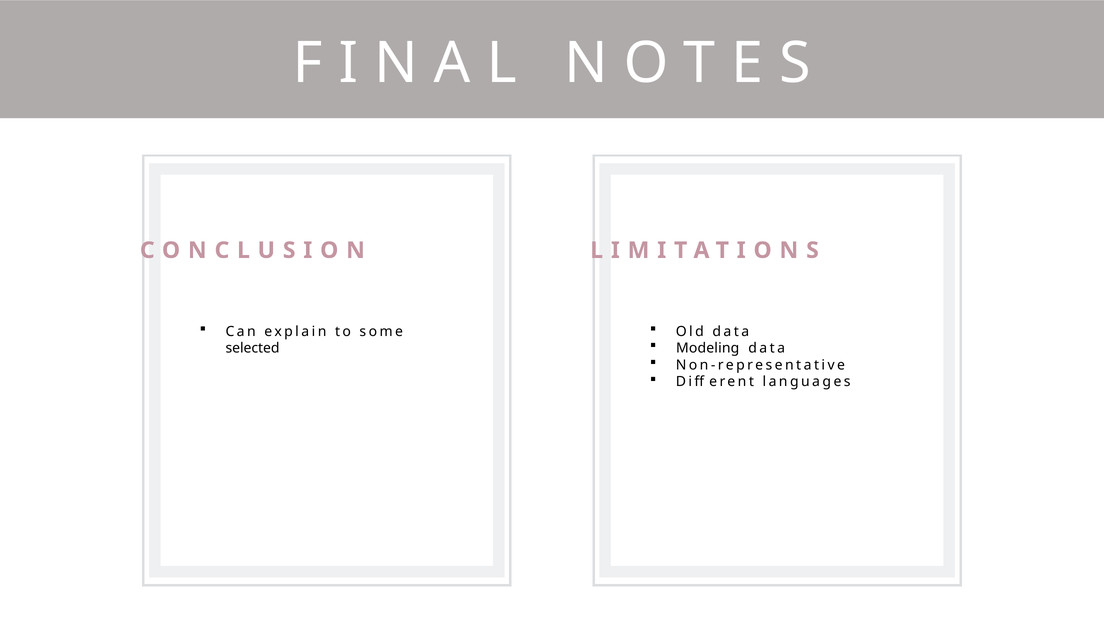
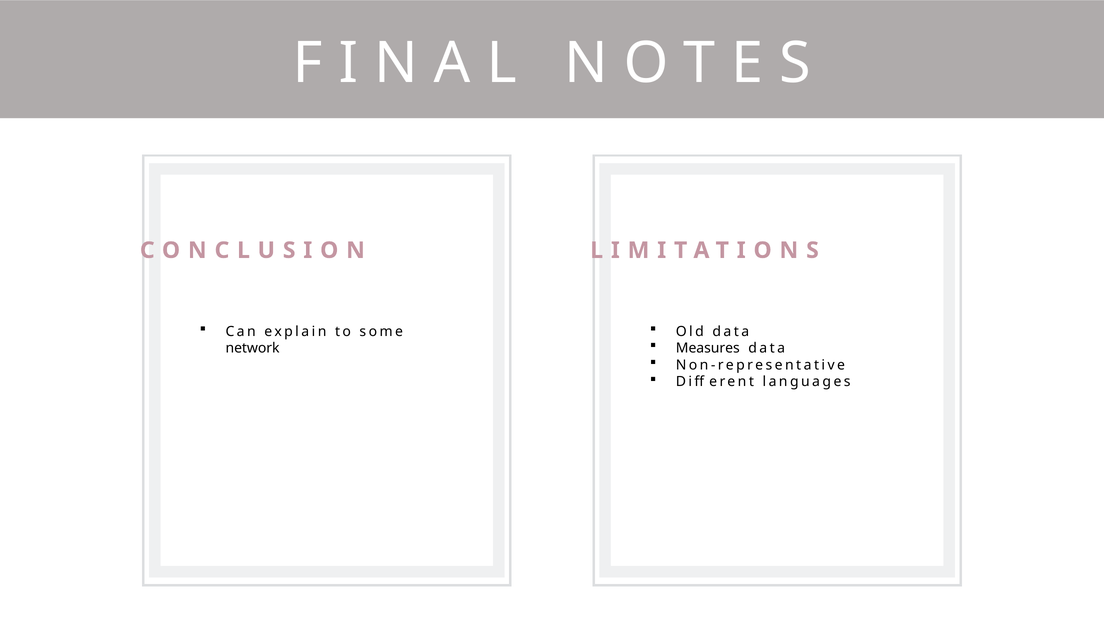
Modeling: Modeling -> Measures
selected: selected -> network
